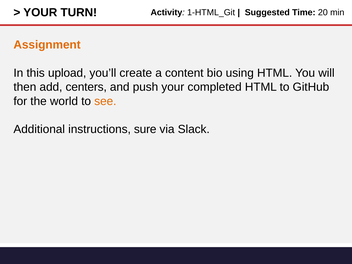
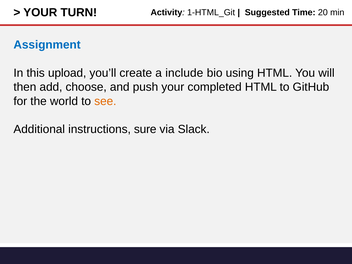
Assignment colour: orange -> blue
content: content -> include
centers: centers -> choose
